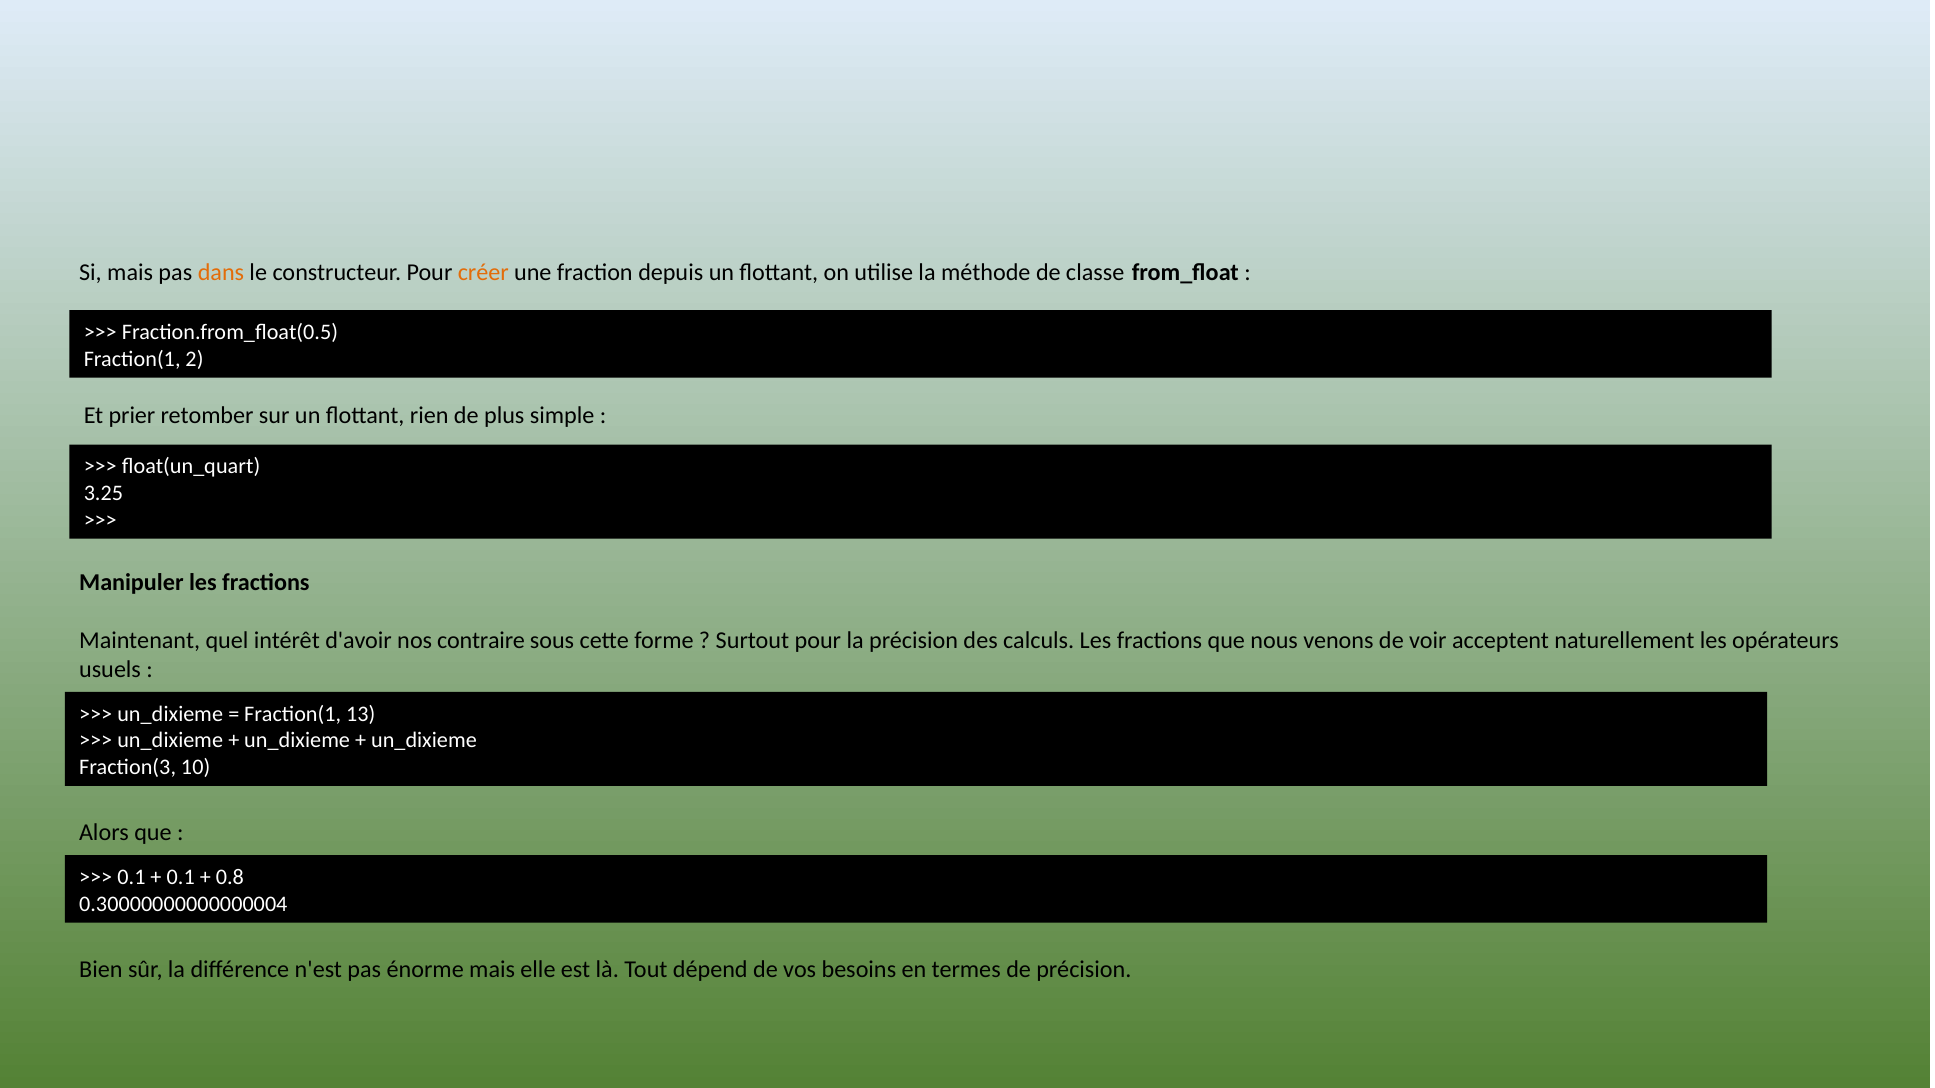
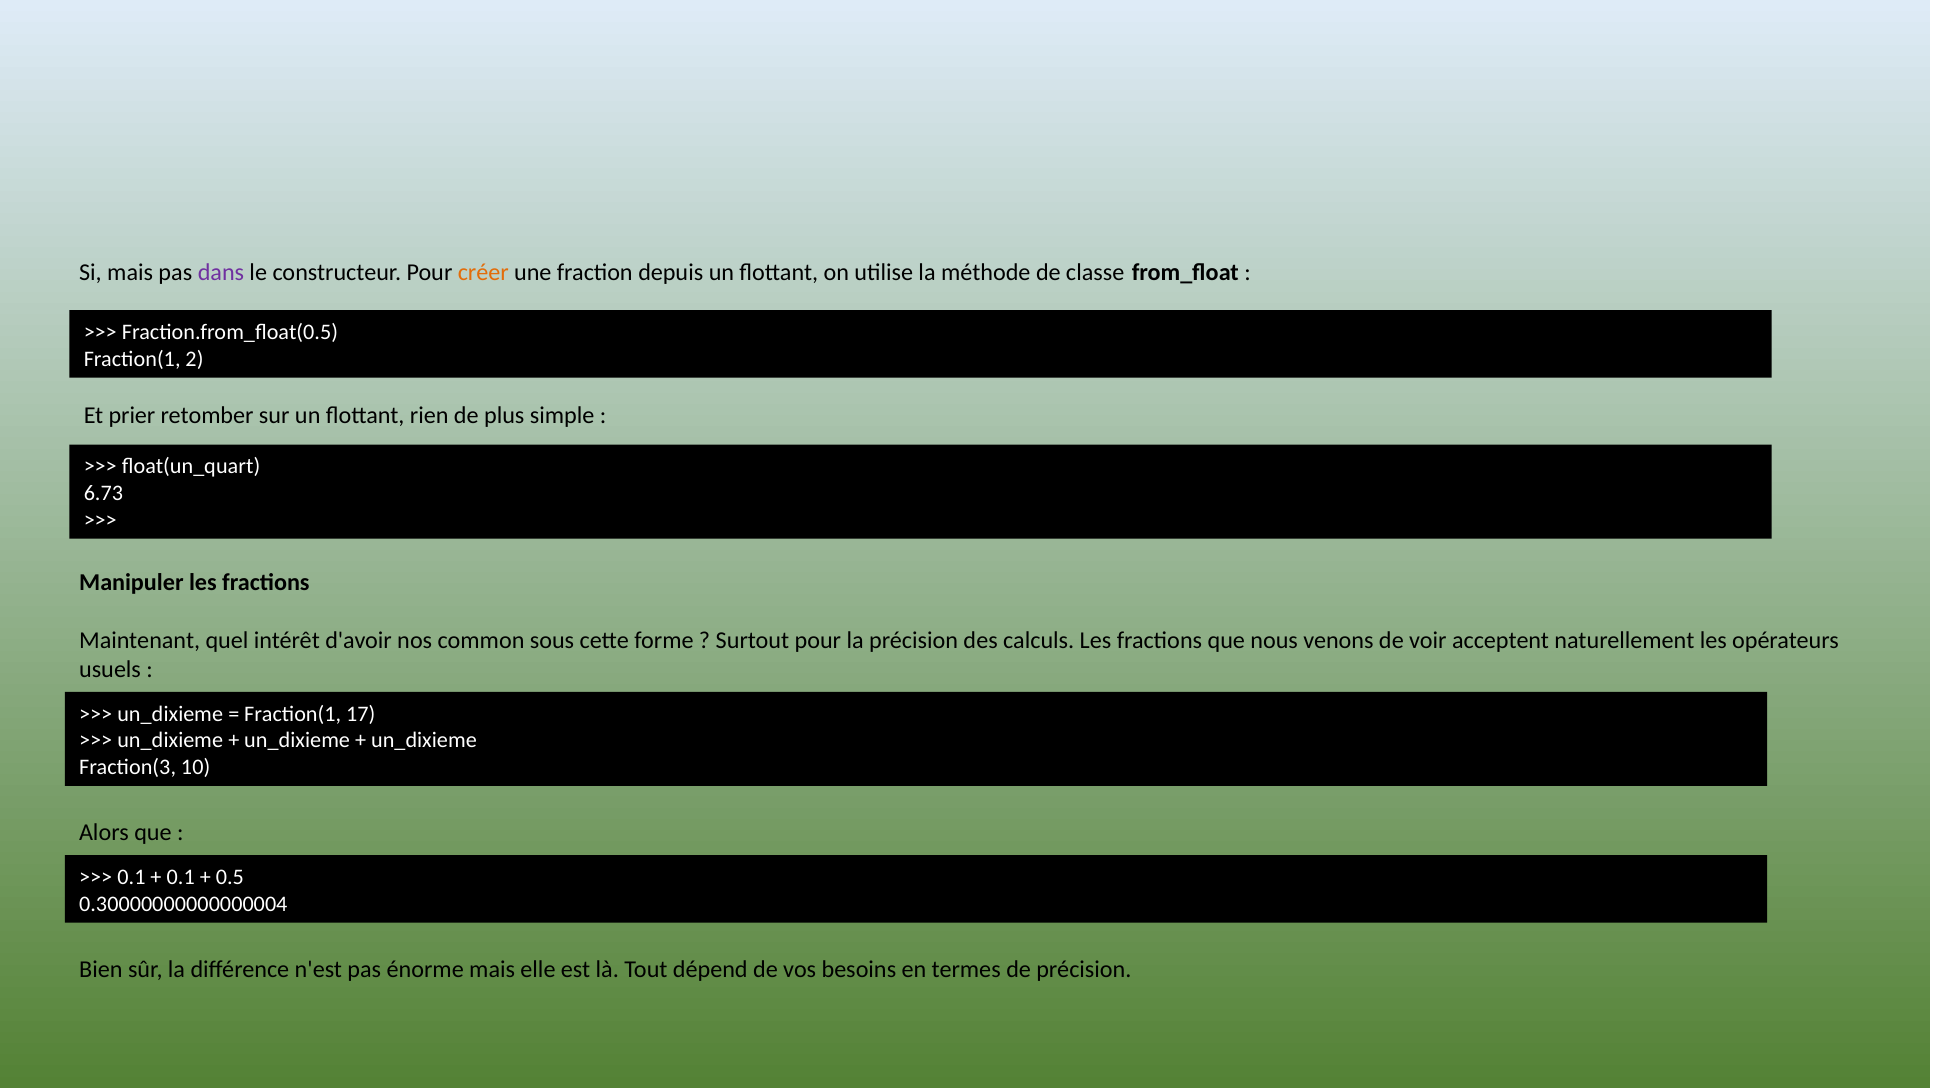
dans colour: orange -> purple
3.25: 3.25 -> 6.73
contraire: contraire -> common
13: 13 -> 17
0.8: 0.8 -> 0.5
